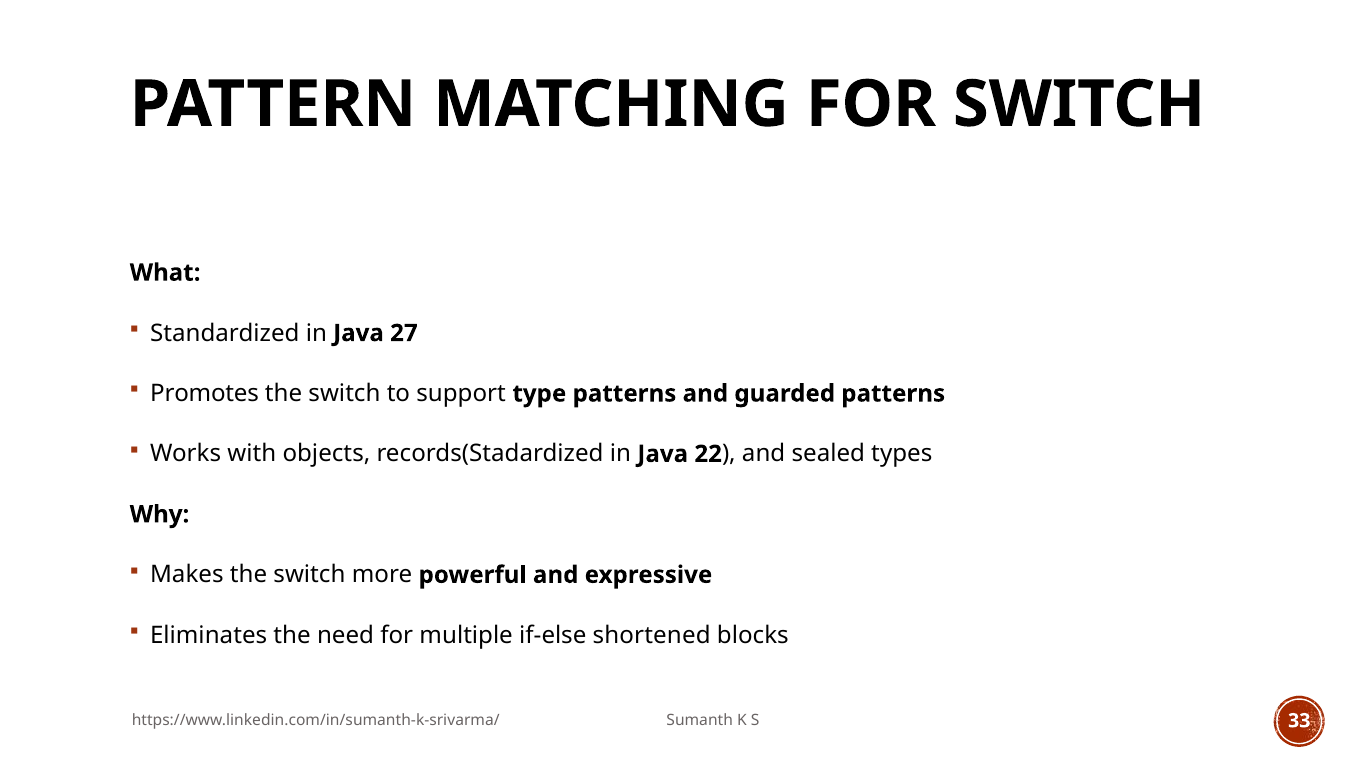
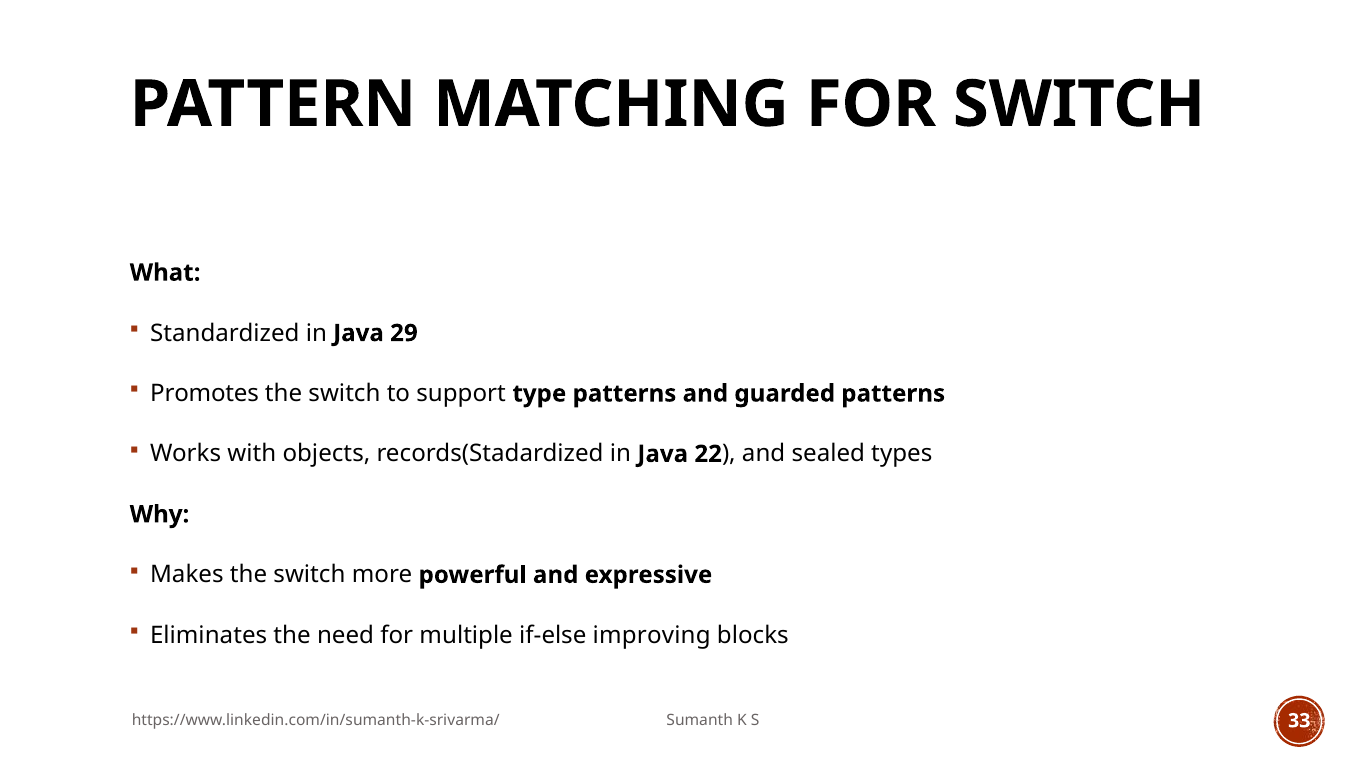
27: 27 -> 29
shortened: shortened -> improving
